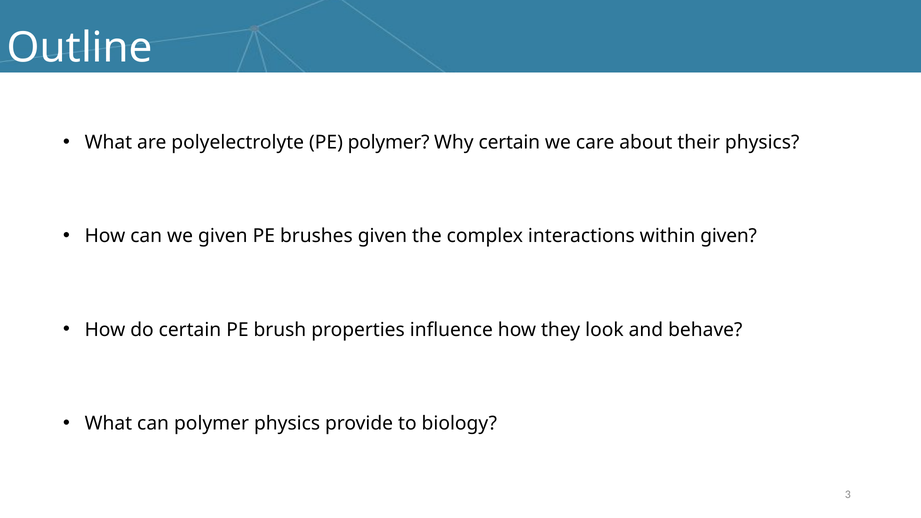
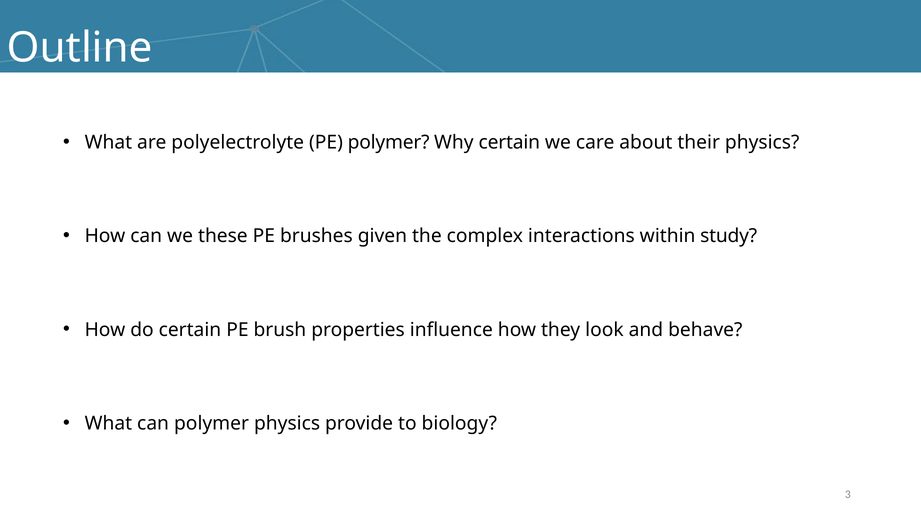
we given: given -> these
within given: given -> study
